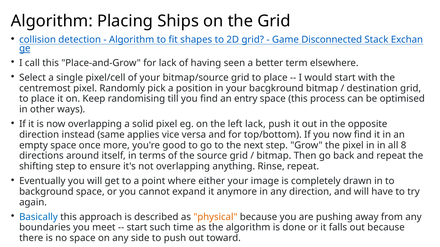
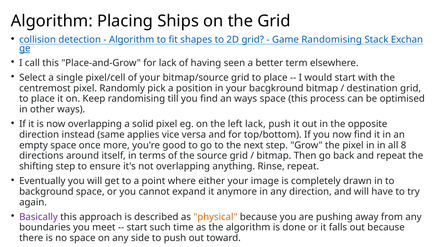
Game Disconnected: Disconnected -> Randomising
an entry: entry -> ways
Basically colour: blue -> purple
